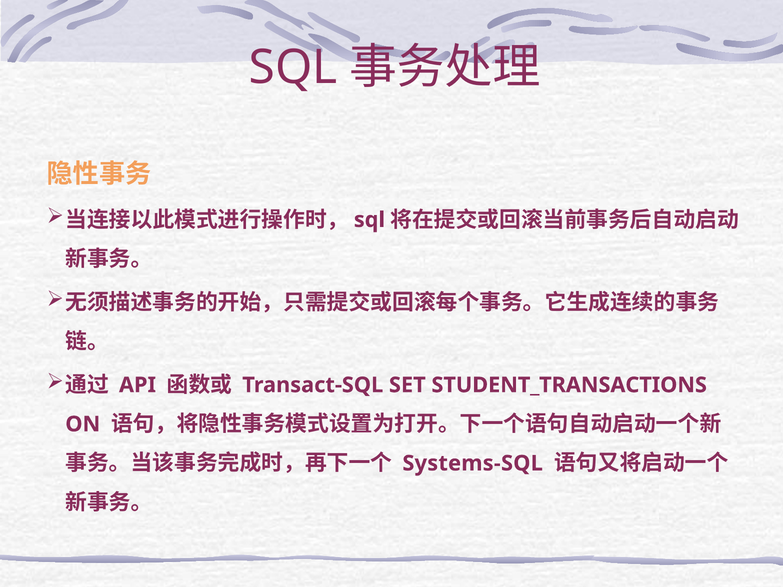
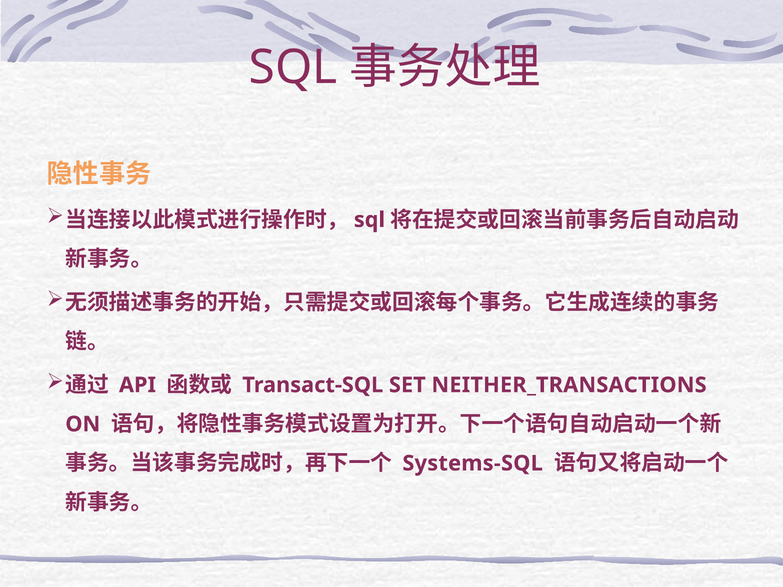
STUDENT_TRANSACTIONS: STUDENT_TRANSACTIONS -> NEITHER_TRANSACTIONS
